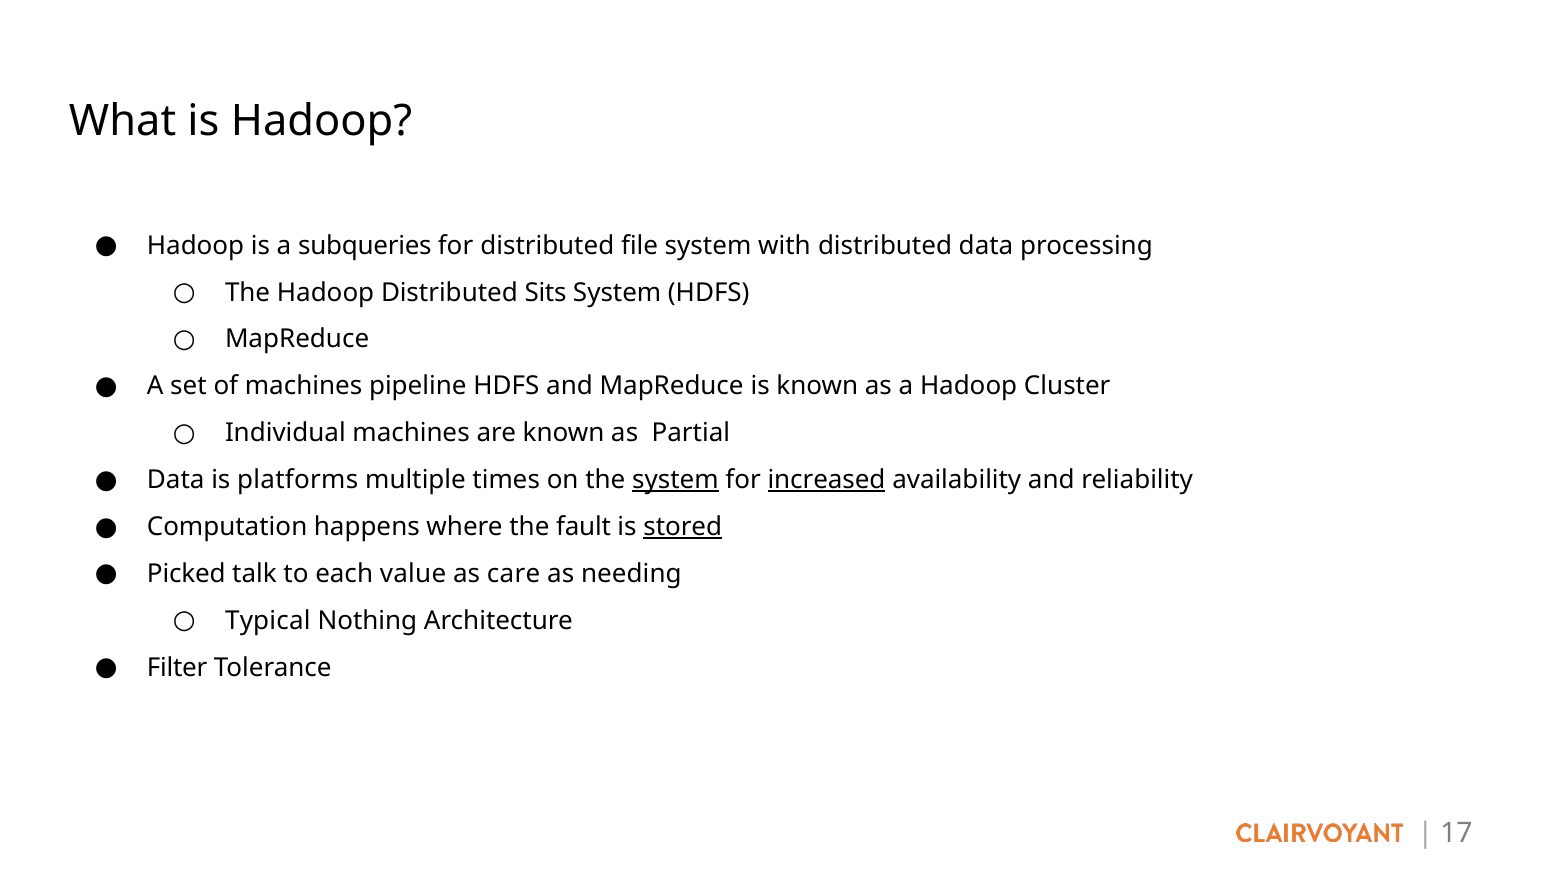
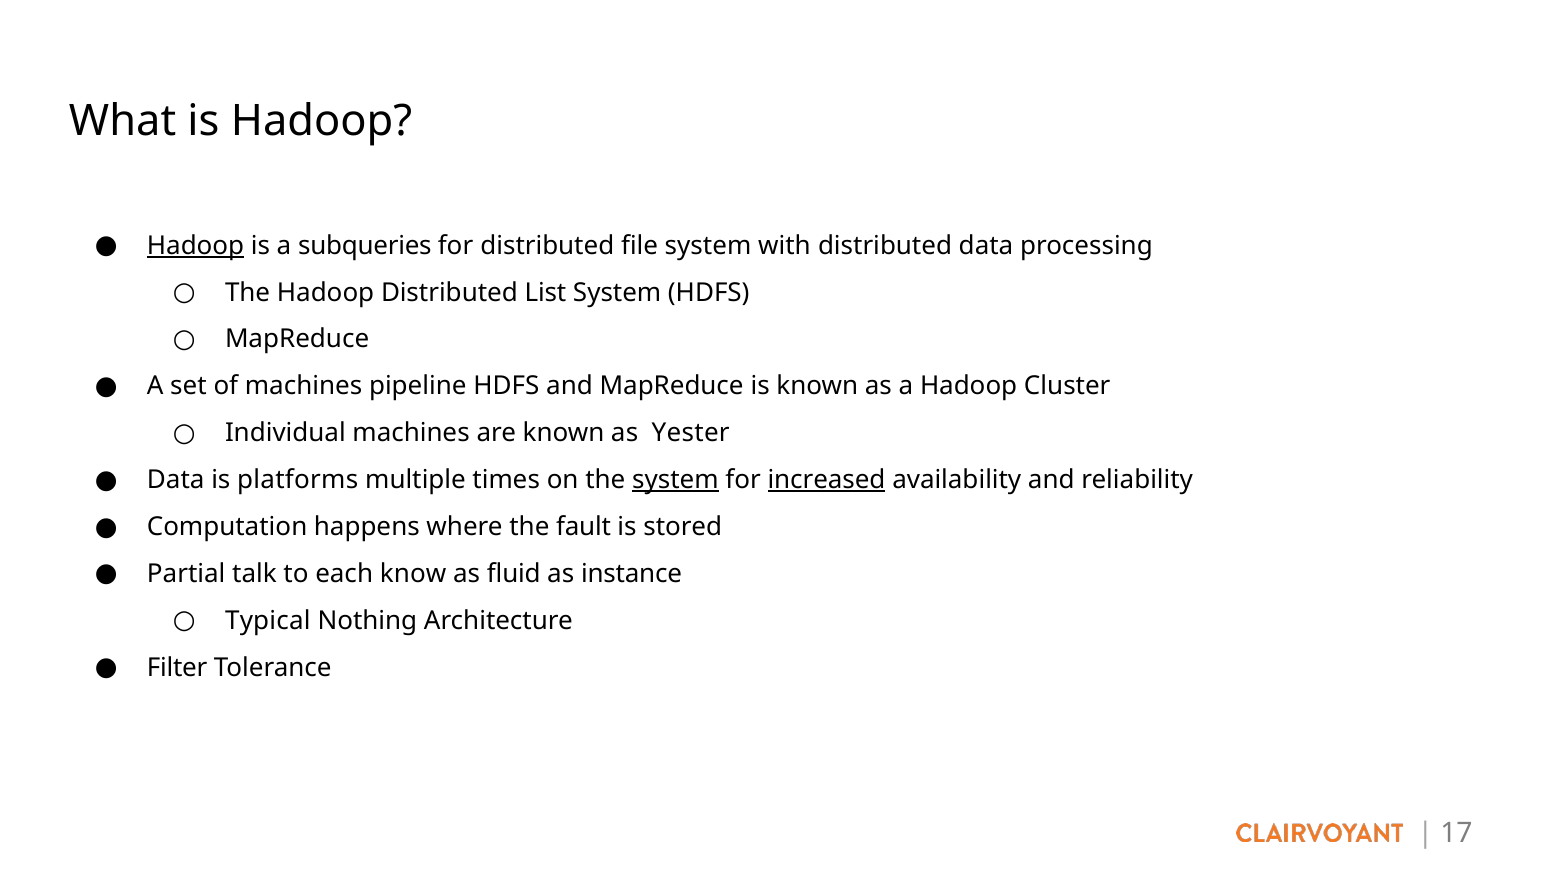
Hadoop at (196, 246) underline: none -> present
Sits: Sits -> List
Partial: Partial -> Yester
stored underline: present -> none
Picked: Picked -> Partial
value: value -> know
care: care -> fluid
needing: needing -> instance
